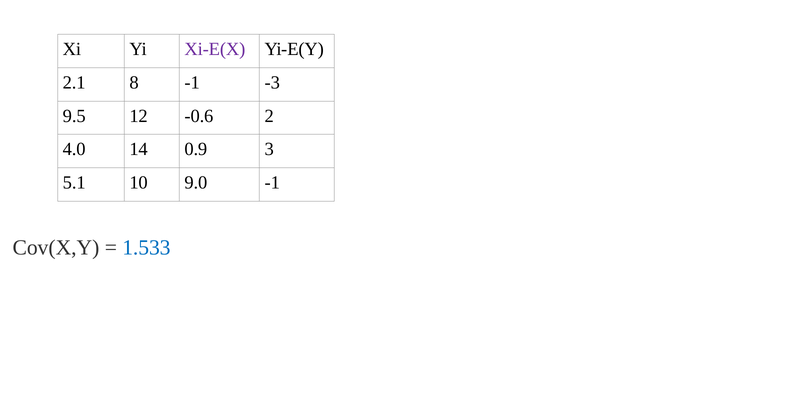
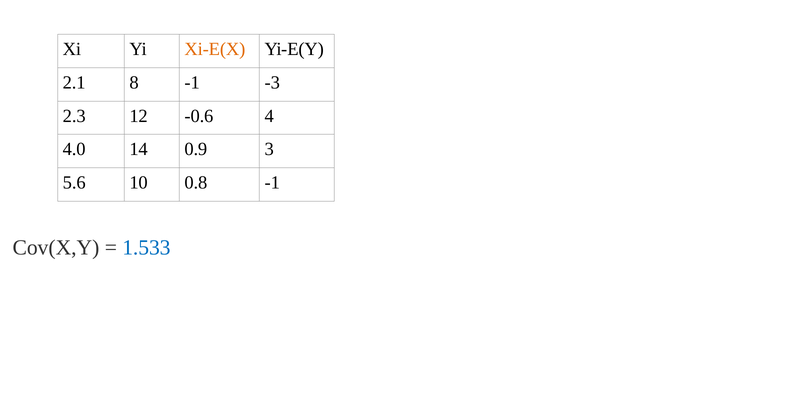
Xi-E(X colour: purple -> orange
9.5: 9.5 -> 2.3
2: 2 -> 4
5.1: 5.1 -> 5.6
9.0: 9.0 -> 0.8
